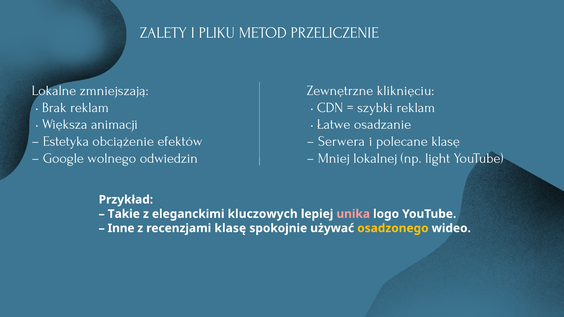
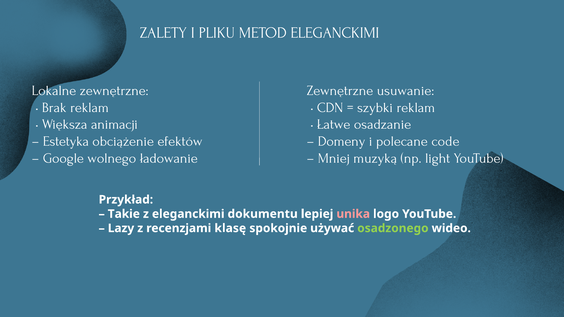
METOD PRZELICZENIE: PRZELICZENIE -> ELEGANCKIMI
Lokalne zmniejszają: zmniejszają -> zewnętrzne
kliknięciu: kliknięciu -> usuwanie
Serwera: Serwera -> Domeny
polecane klasę: klasę -> code
odwiedzin: odwiedzin -> ładowanie
lokalnej: lokalnej -> muzyką
kluczowych: kluczowych -> dokumentu
Inne: Inne -> Lazy
osadzonego colour: yellow -> light green
